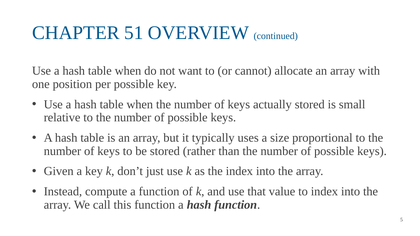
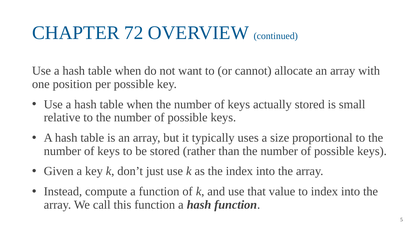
51: 51 -> 72
